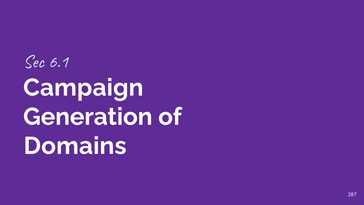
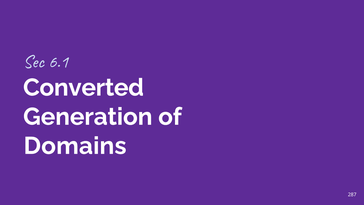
Campaign: Campaign -> Converted
